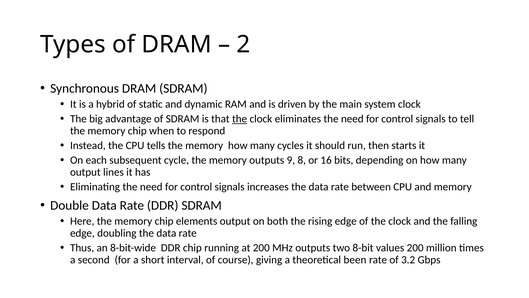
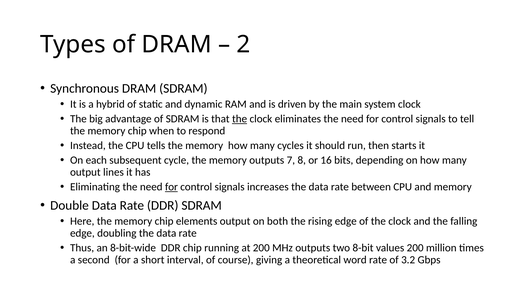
9: 9 -> 7
for at (171, 187) underline: none -> present
been: been -> word
